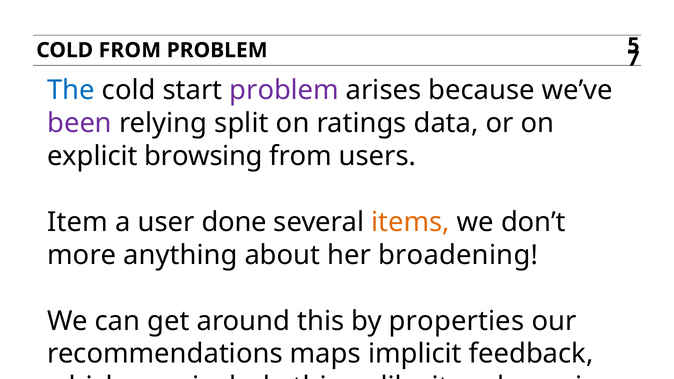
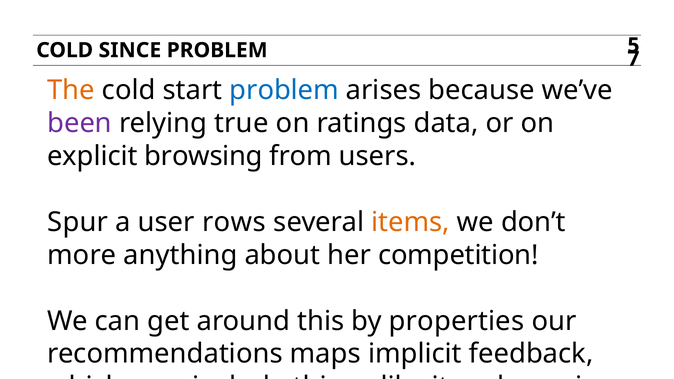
COLD FROM: FROM -> SINCE
The colour: blue -> orange
problem at (284, 90) colour: purple -> blue
split: split -> true
Item at (78, 222): Item -> Spur
done: done -> rows
broadening: broadening -> competition
